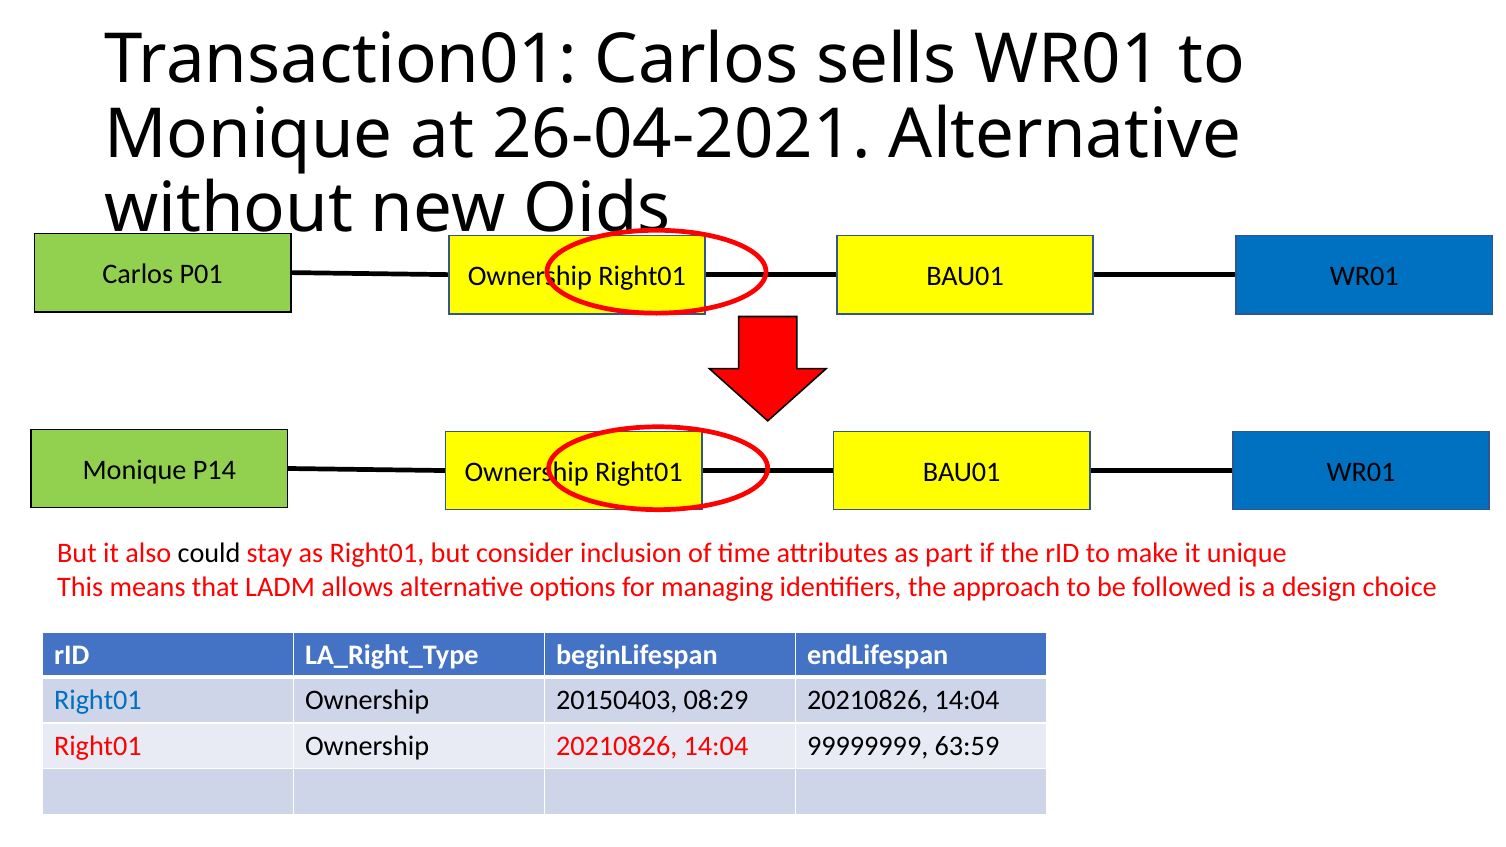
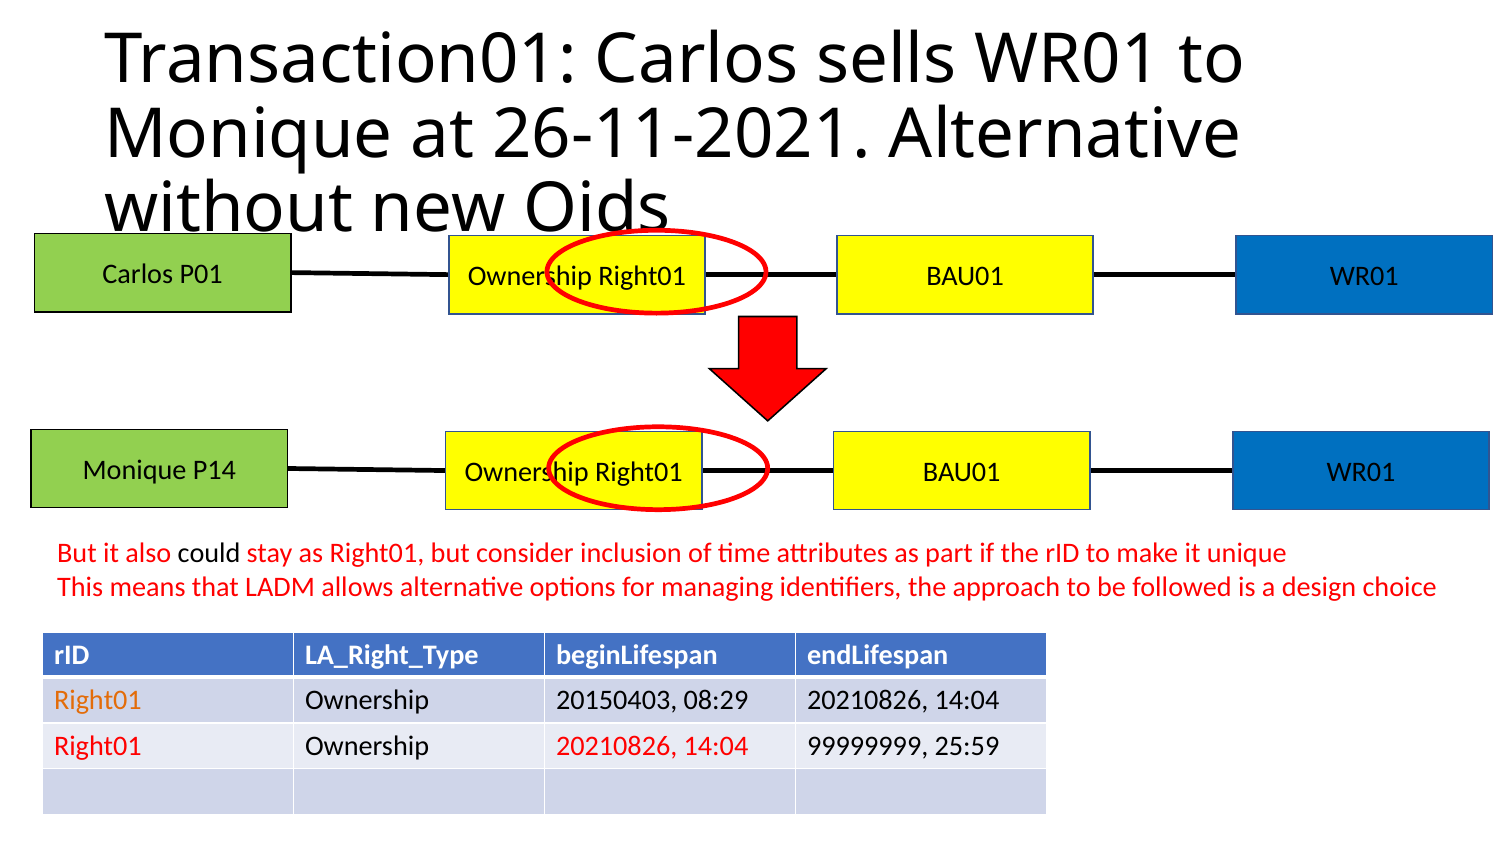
26-04-2021: 26-04-2021 -> 26-11-2021
Right01 at (98, 700) colour: blue -> orange
63:59: 63:59 -> 25:59
